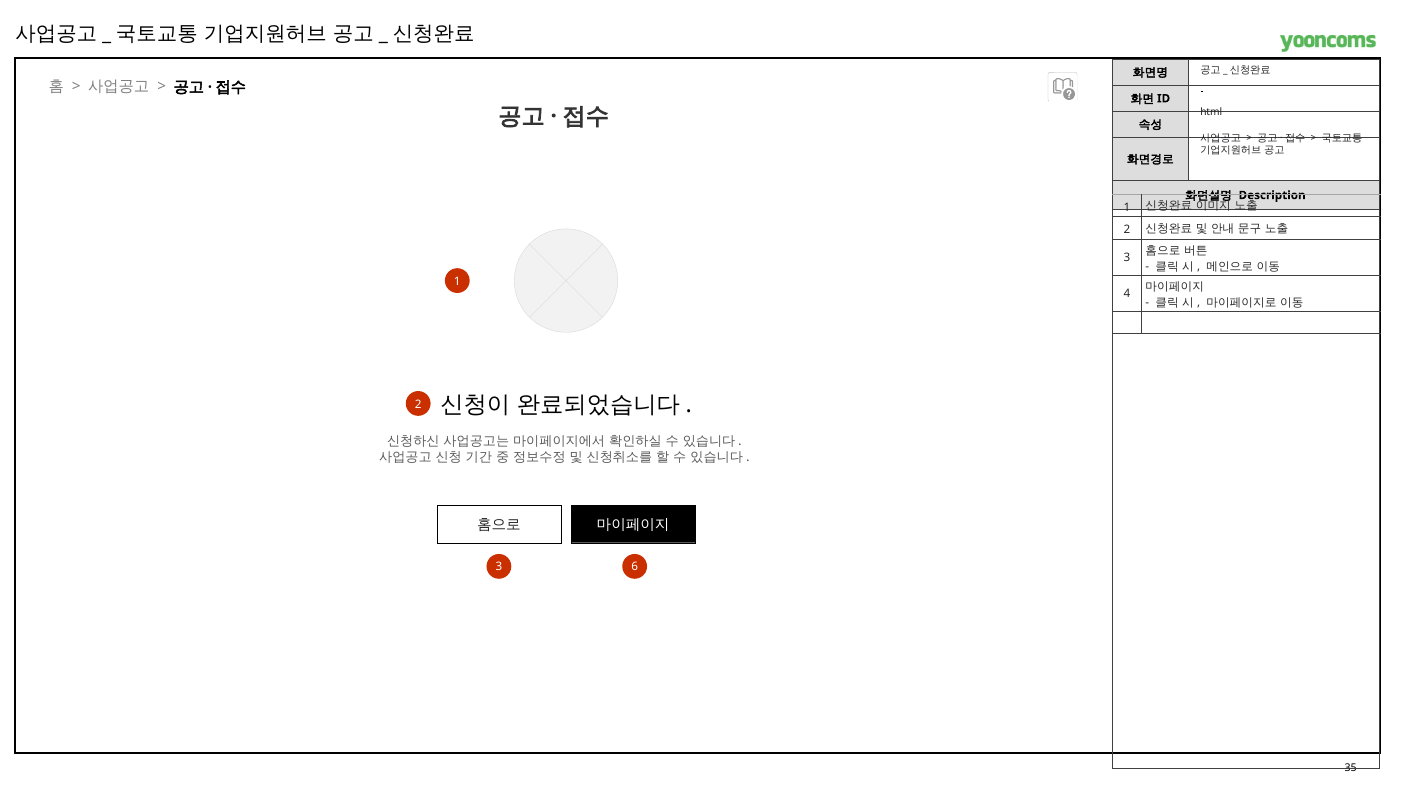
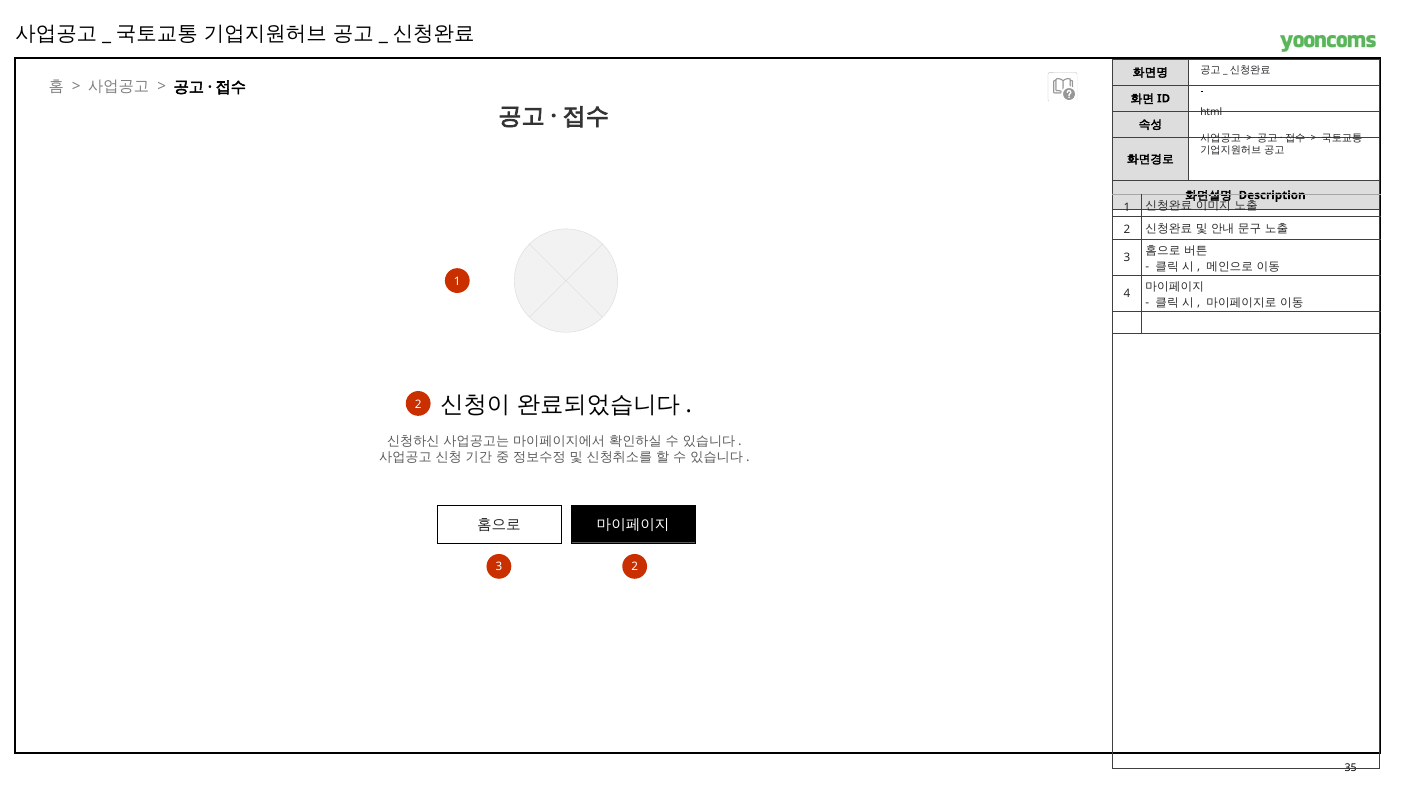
3 6: 6 -> 2
